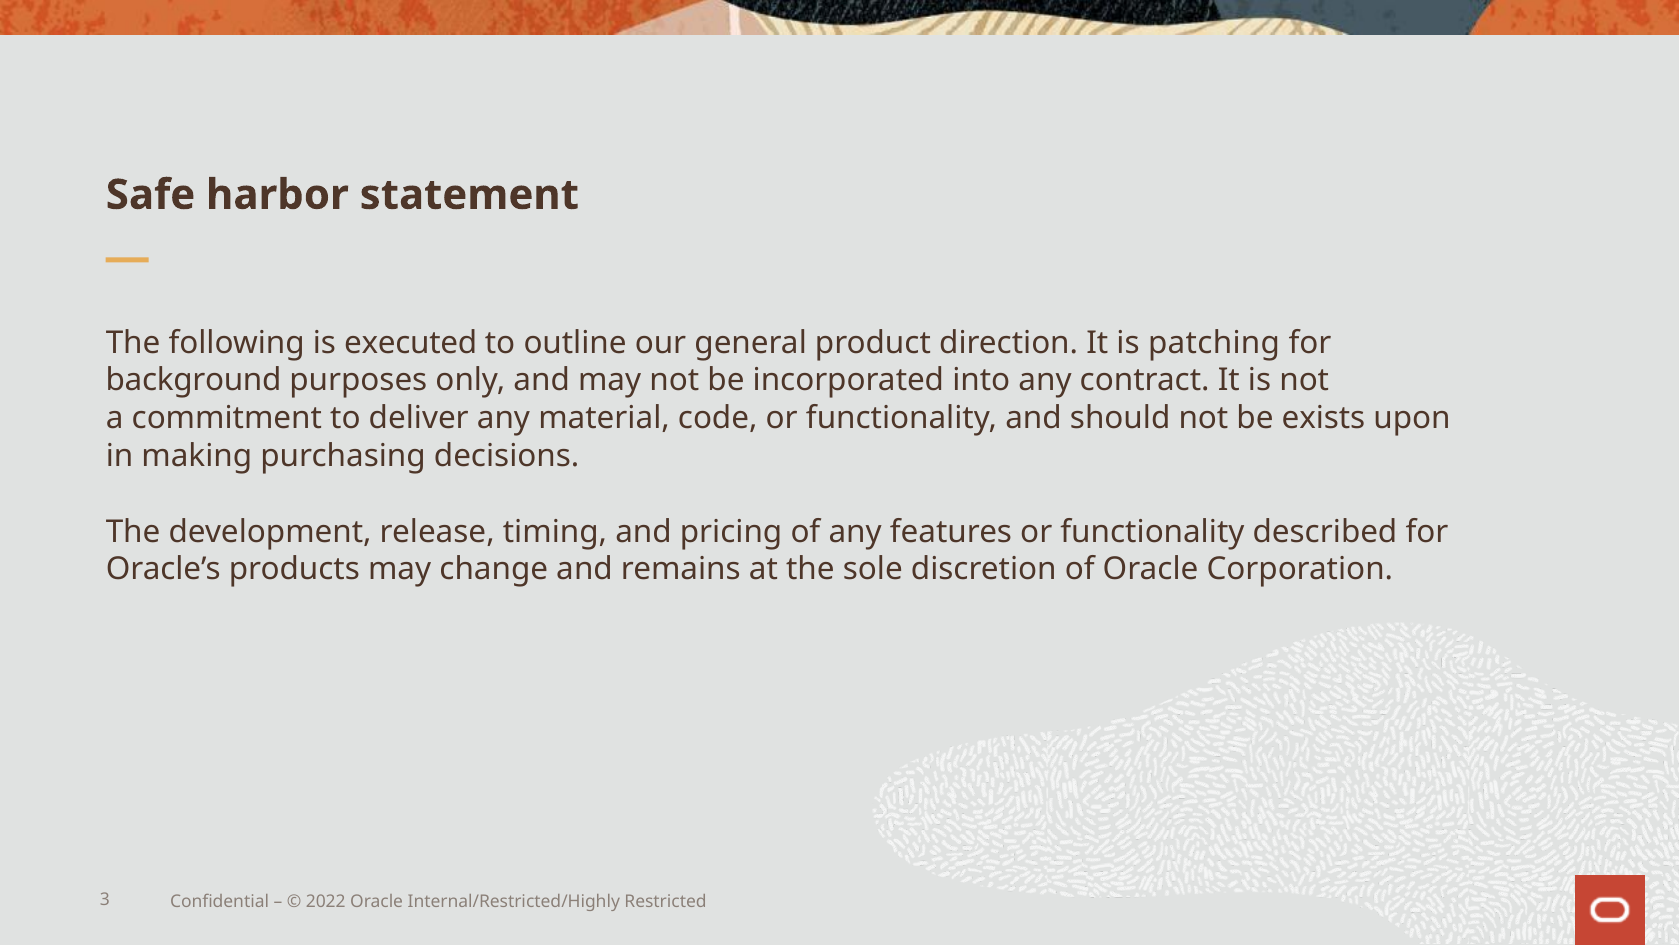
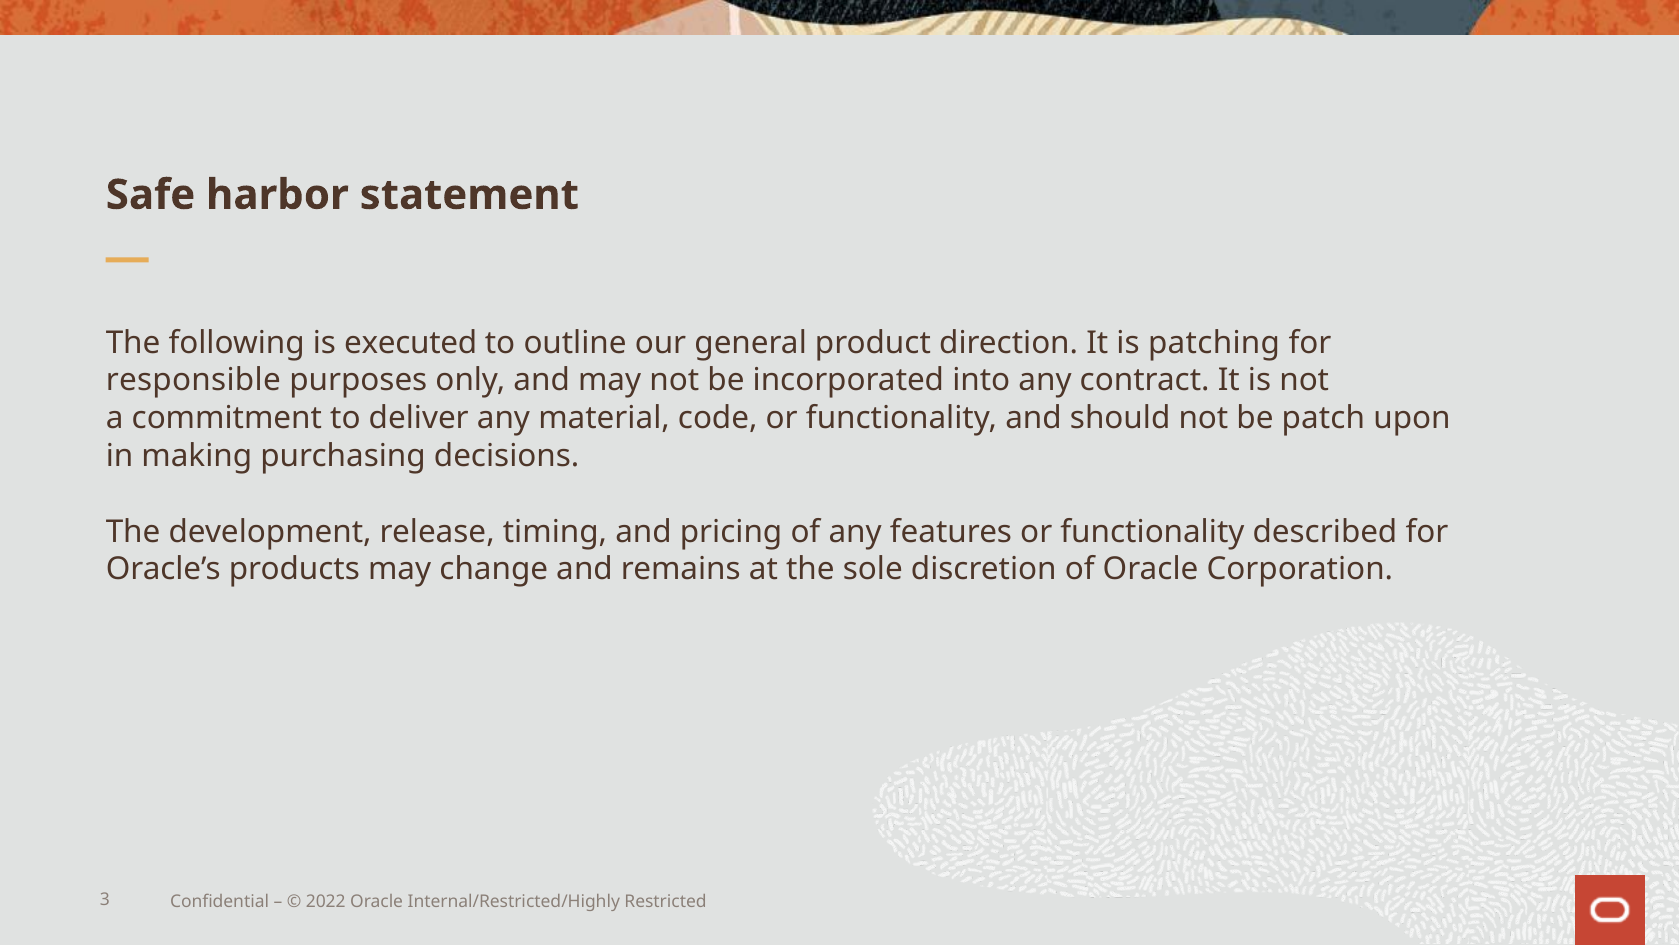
background: background -> responsible
exists: exists -> patch
